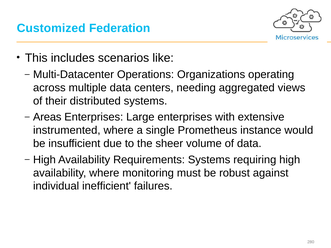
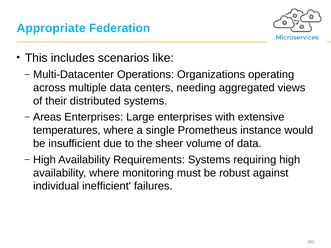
Customized: Customized -> Appropriate
instrumented: instrumented -> temperatures
